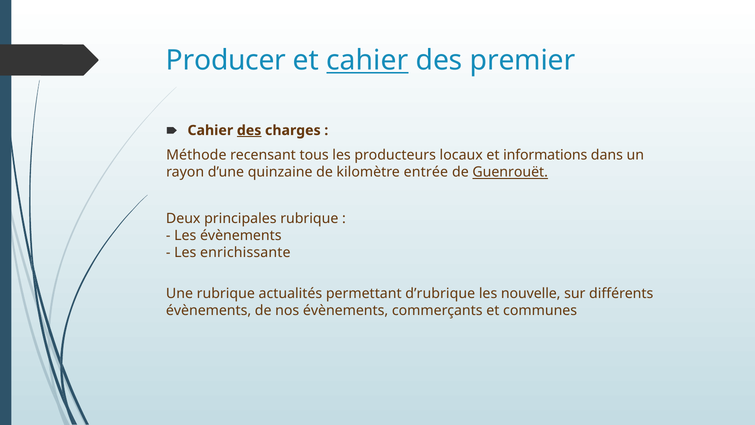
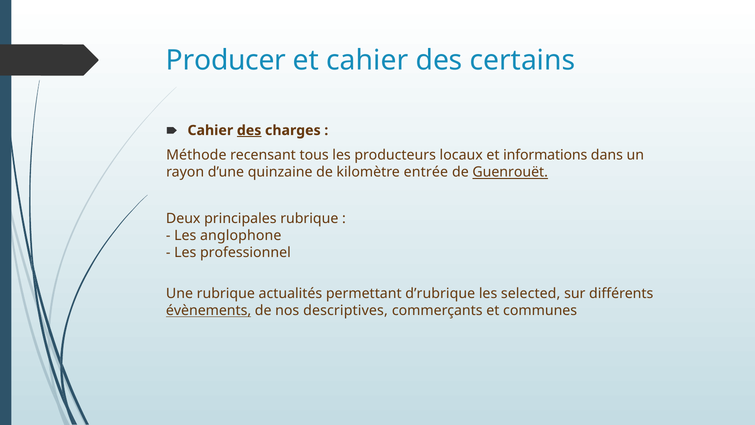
cahier at (367, 60) underline: present -> none
premier: premier -> certains
Les évènements: évènements -> anglophone
enrichissante: enrichissante -> professionnel
nouvelle: nouvelle -> selected
évènements at (209, 310) underline: none -> present
nos évènements: évènements -> descriptives
